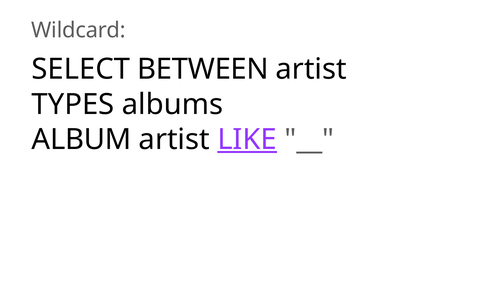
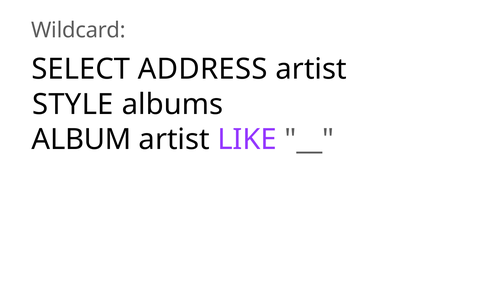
BETWEEN: BETWEEN -> ADDRESS
TYPES: TYPES -> STYLE
LIKE underline: present -> none
